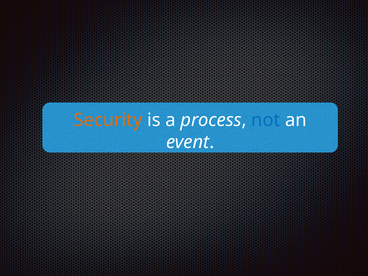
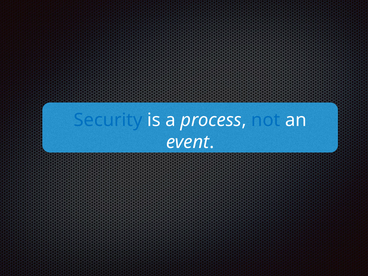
Security colour: orange -> blue
